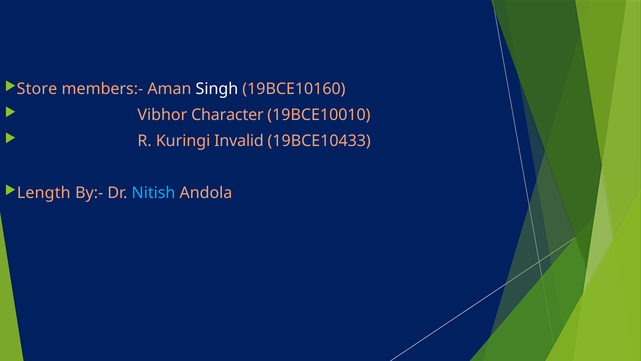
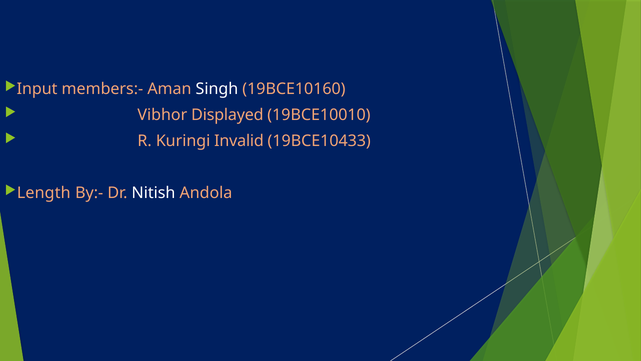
Store: Store -> Input
Character: Character -> Displayed
Nitish colour: light blue -> white
